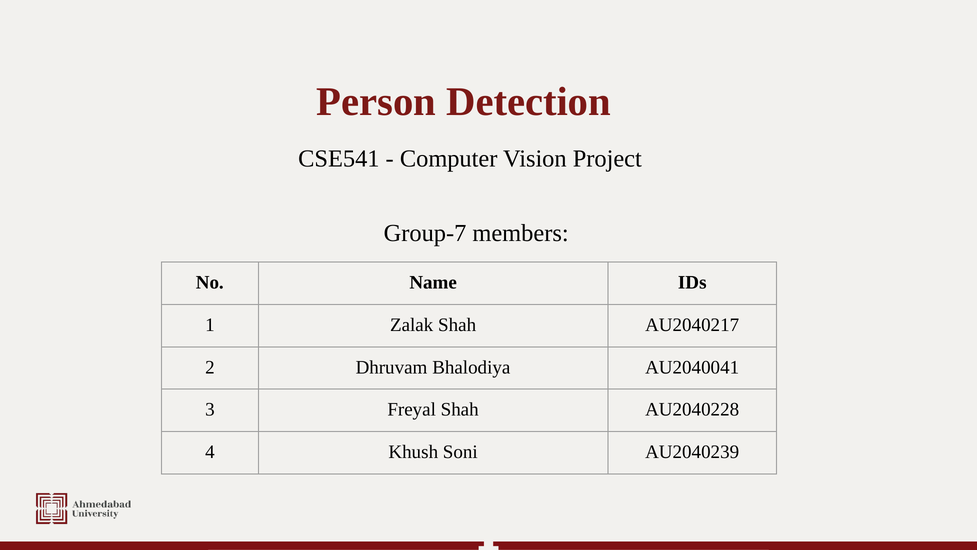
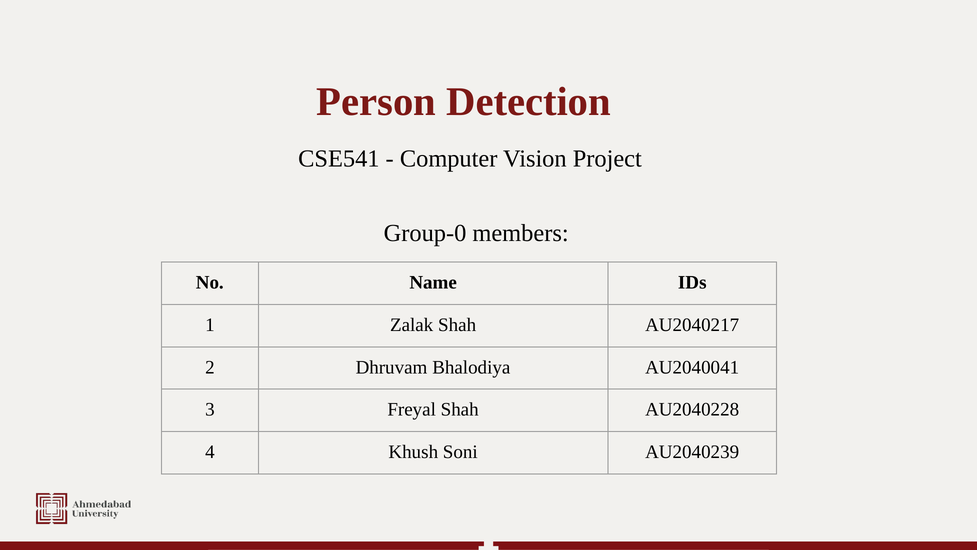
Group-7: Group-7 -> Group-0
